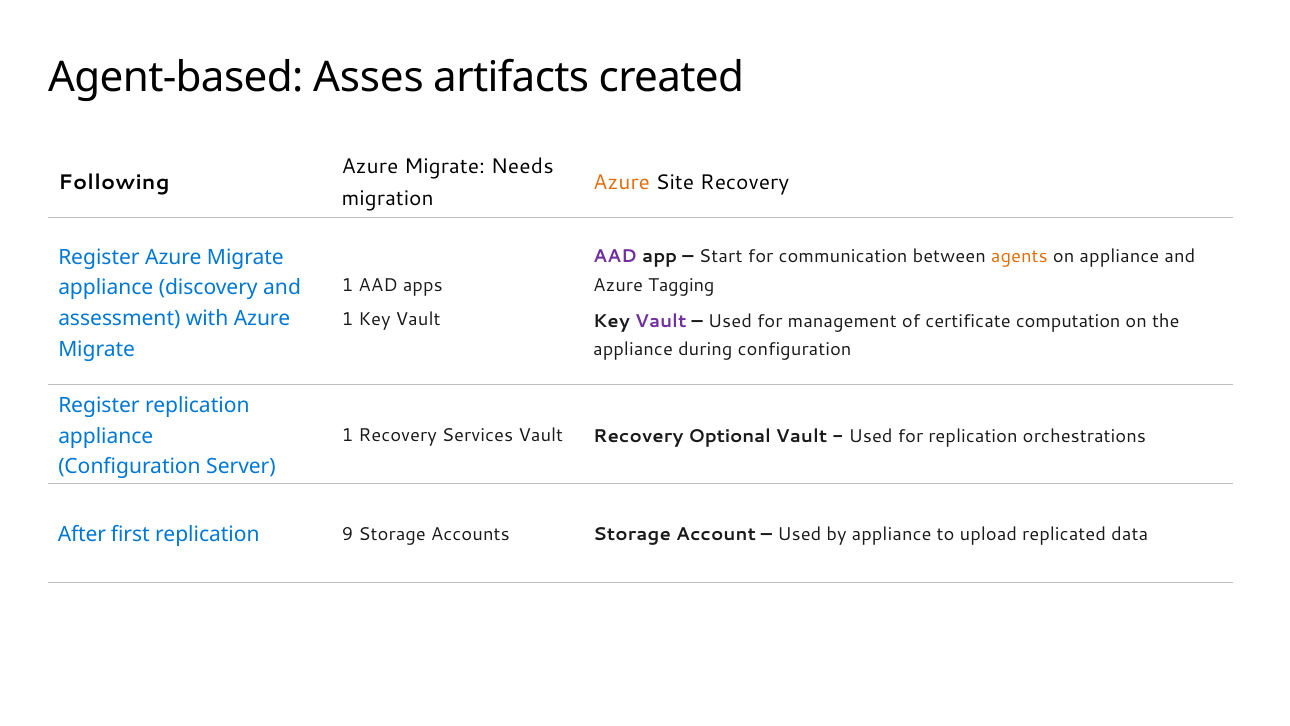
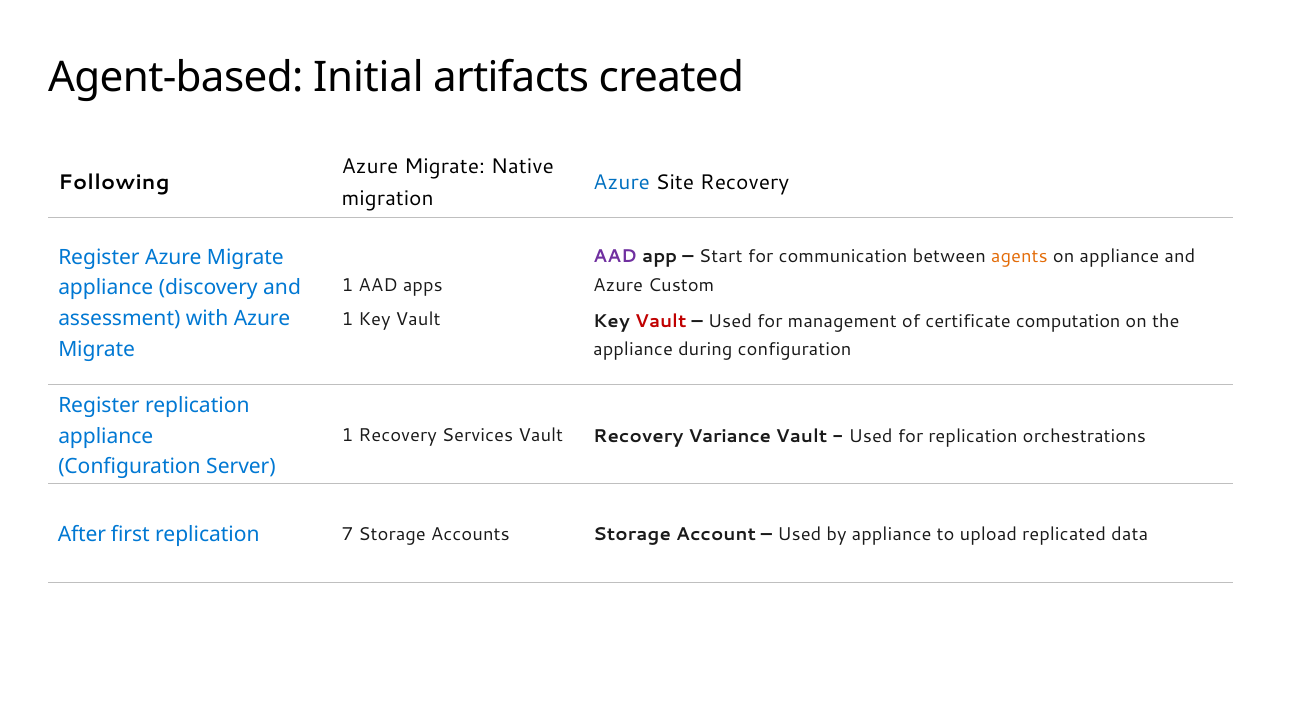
Asses: Asses -> Initial
Needs: Needs -> Native
Azure at (622, 183) colour: orange -> blue
Tagging: Tagging -> Custom
Vault at (661, 321) colour: purple -> red
Optional: Optional -> Variance
9: 9 -> 7
